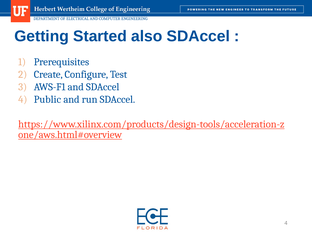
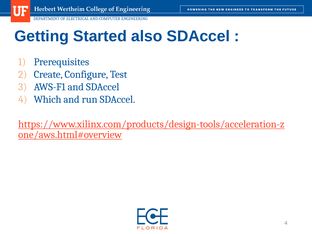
Public: Public -> Which
